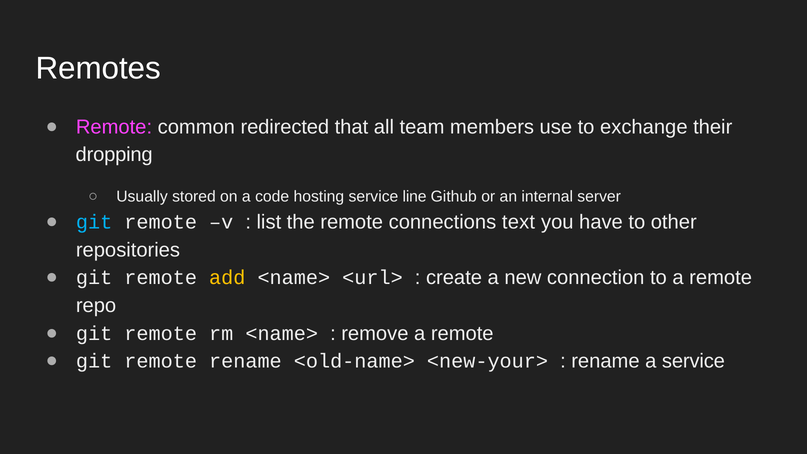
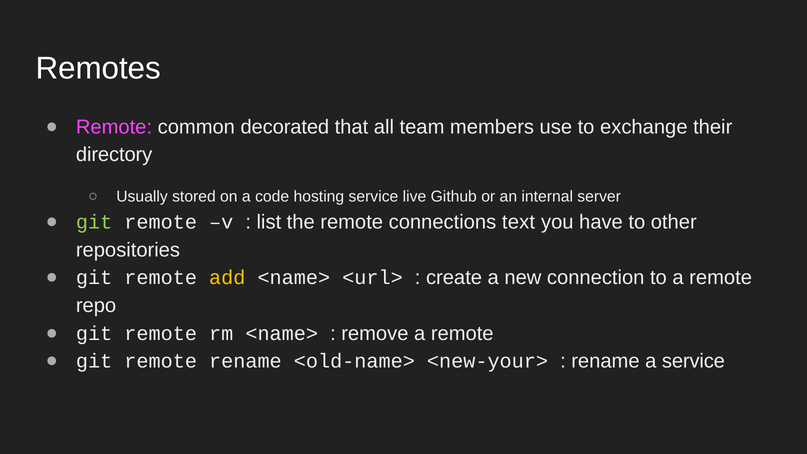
redirected: redirected -> decorated
dropping: dropping -> directory
line: line -> live
git at (94, 222) colour: light blue -> light green
